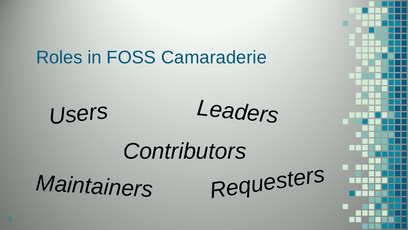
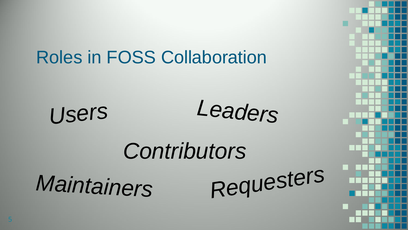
Camaraderie: Camaraderie -> Collaboration
